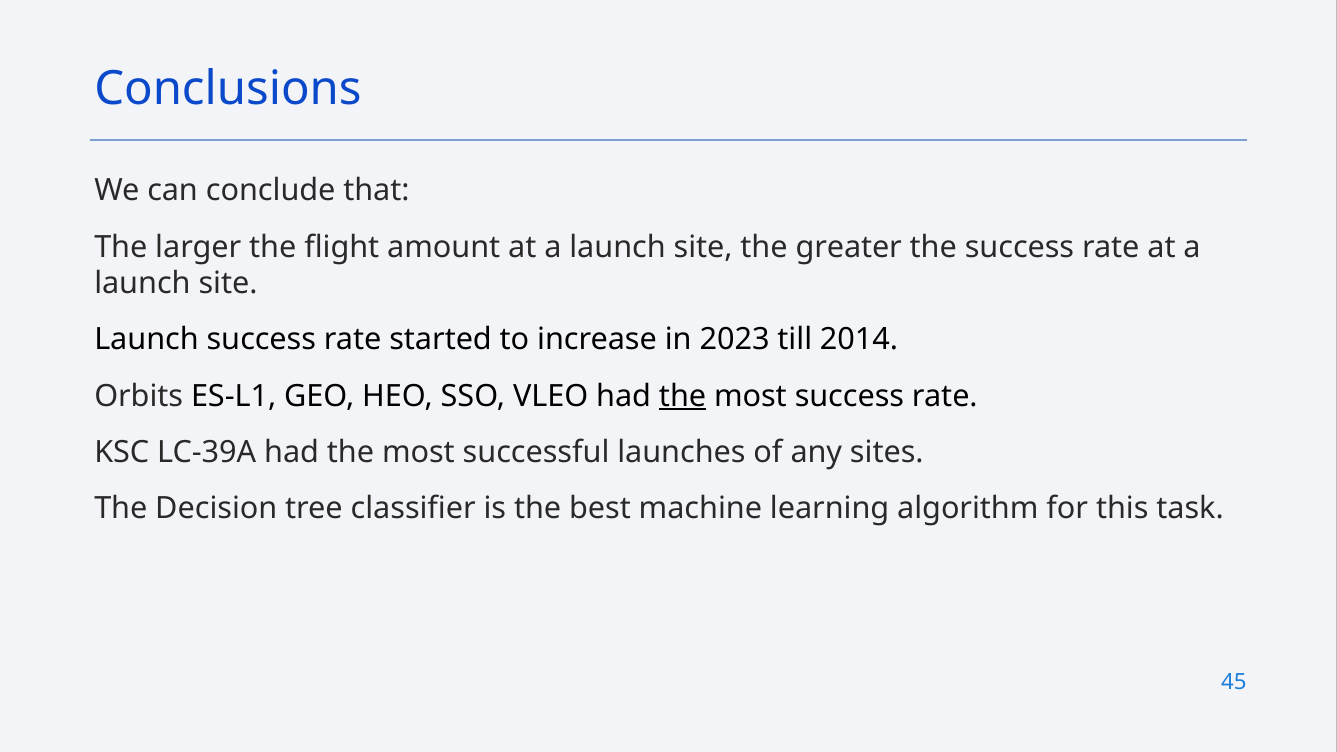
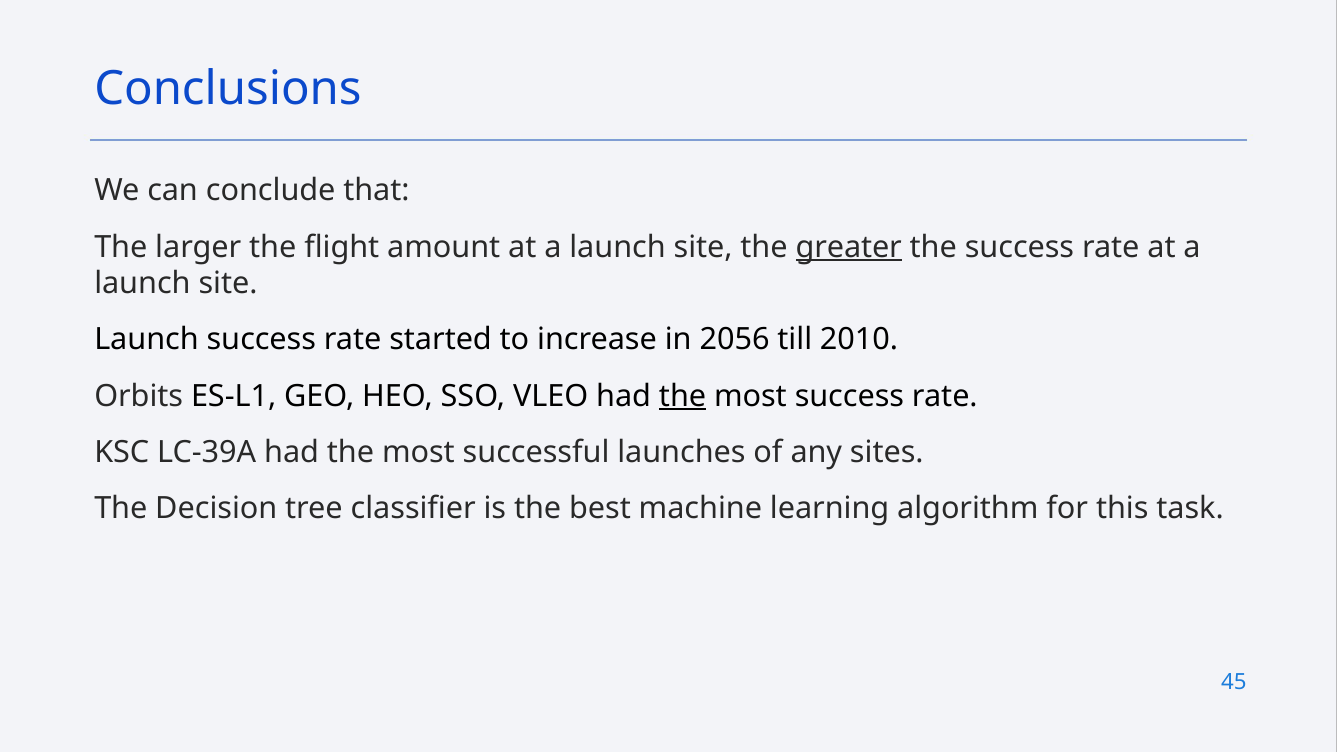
greater underline: none -> present
2023: 2023 -> 2056
2014: 2014 -> 2010
